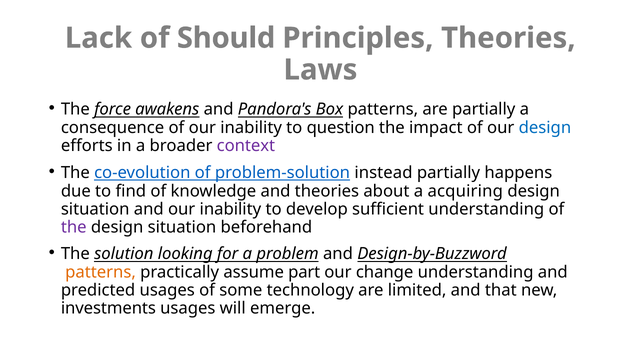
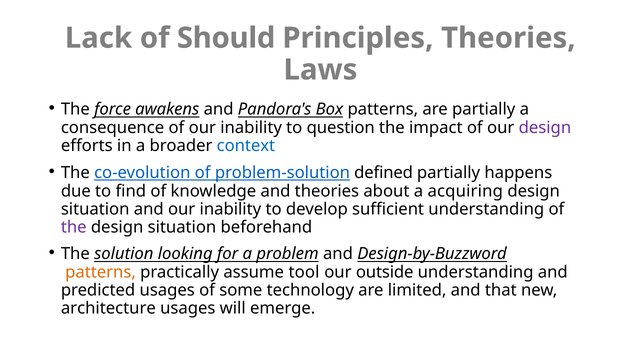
design at (545, 128) colour: blue -> purple
context colour: purple -> blue
instead: instead -> defined
part: part -> tool
change: change -> outside
investments: investments -> architecture
